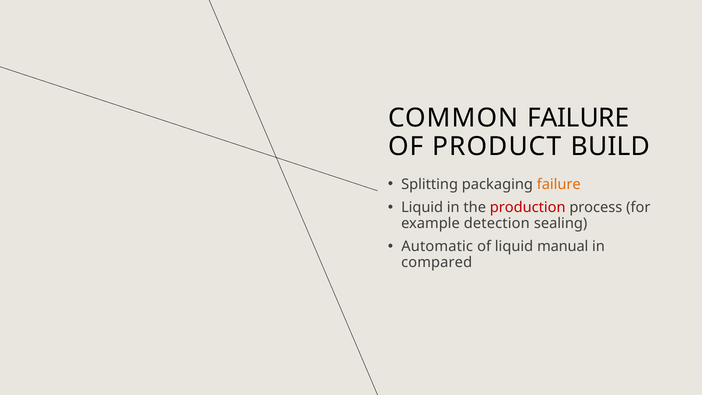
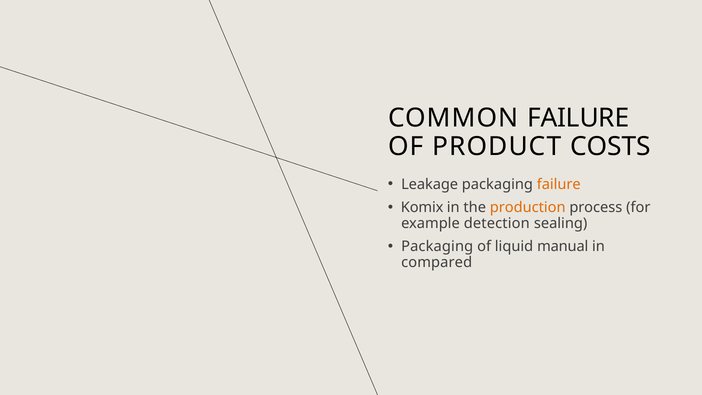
BUILD: BUILD -> COSTS
Splitting: Splitting -> Leakage
Liquid at (422, 207): Liquid -> Komix
production colour: red -> orange
Automatic at (437, 246): Automatic -> Packaging
